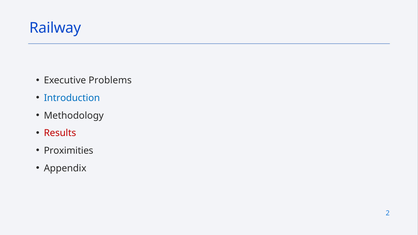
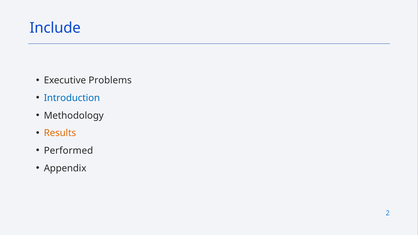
Railway: Railway -> Include
Results colour: red -> orange
Proximities: Proximities -> Performed
